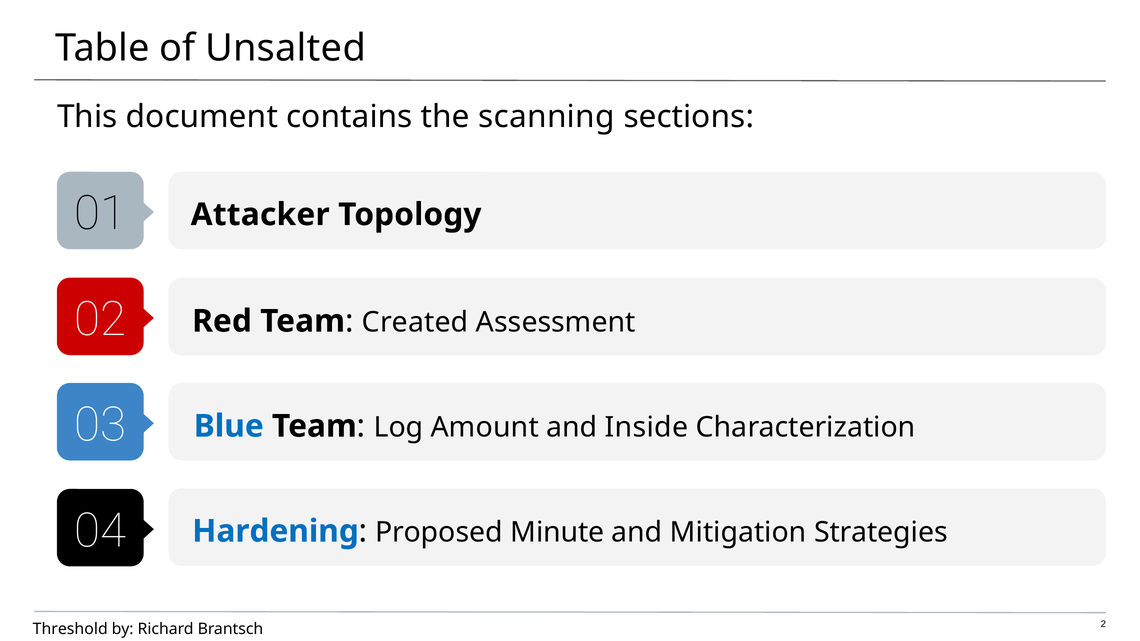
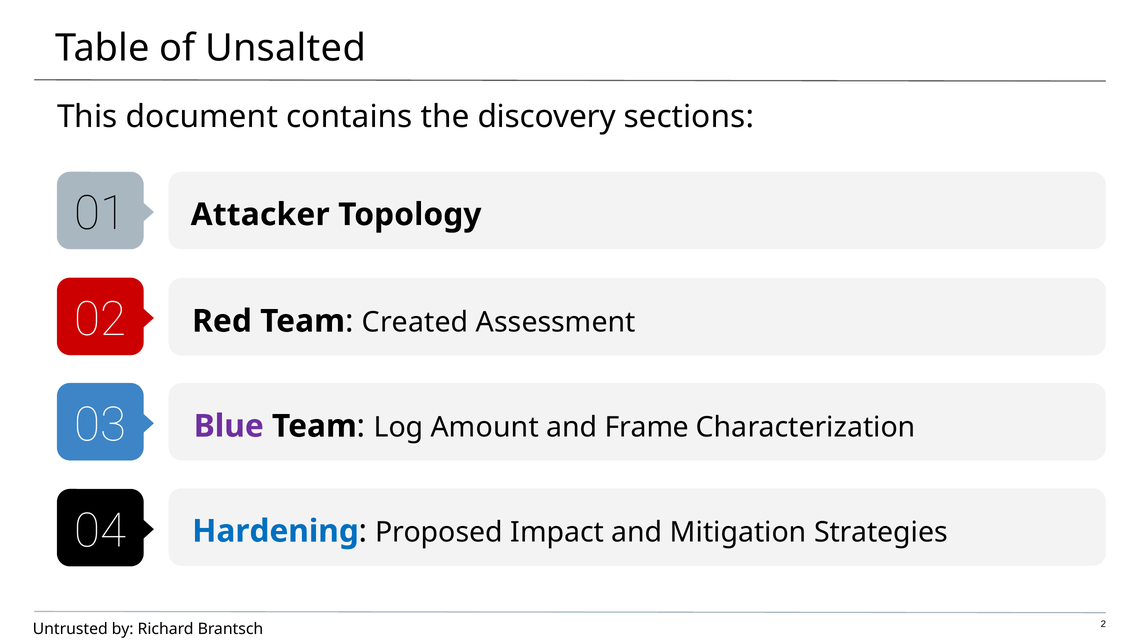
scanning: scanning -> discovery
Blue colour: blue -> purple
Inside: Inside -> Frame
Minute: Minute -> Impact
Threshold: Threshold -> Untrusted
